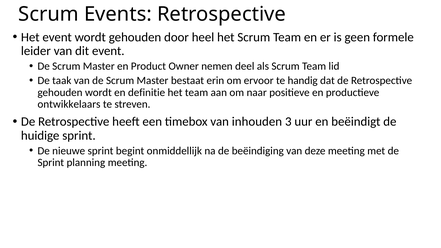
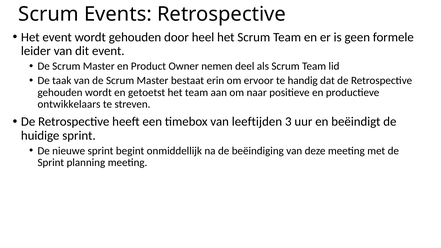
definitie: definitie -> getoetst
inhouden: inhouden -> leeftijden
